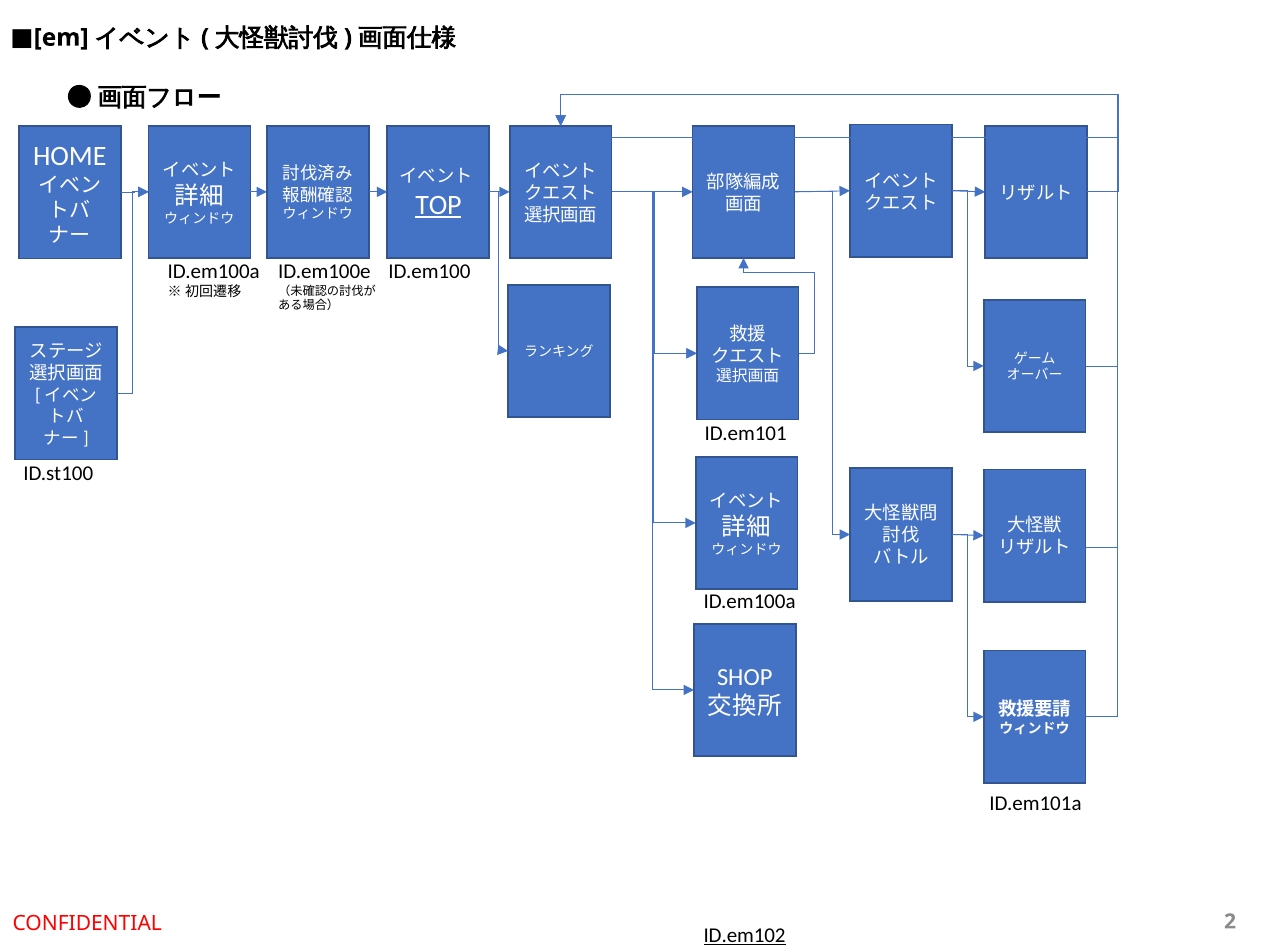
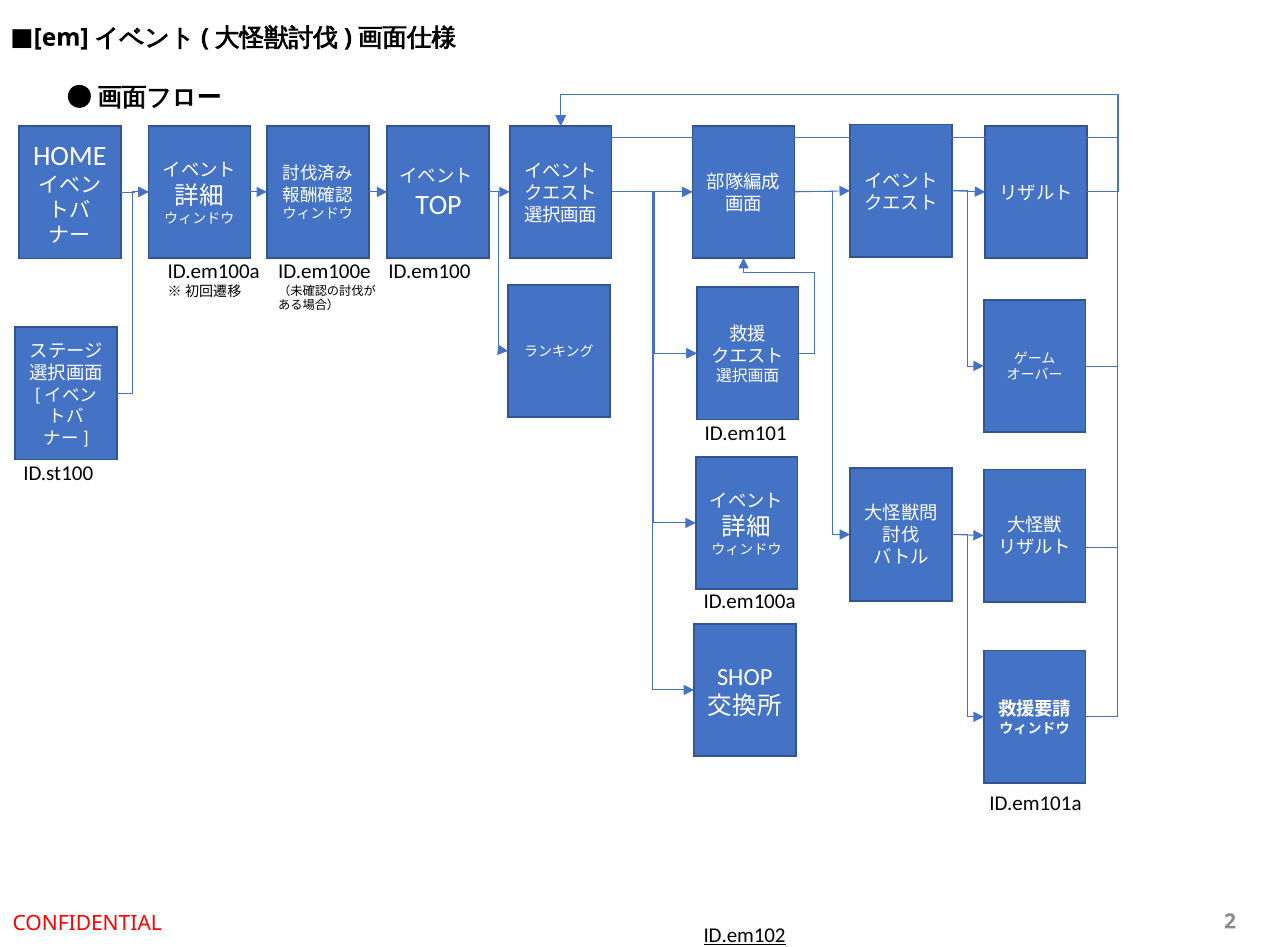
TOP underline: present -> none
